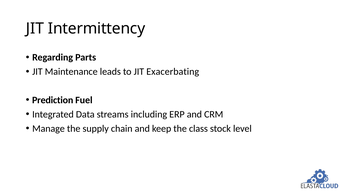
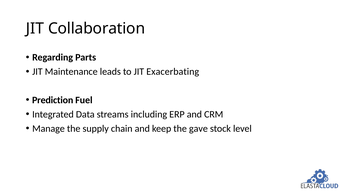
Intermittency: Intermittency -> Collaboration
class: class -> gave
